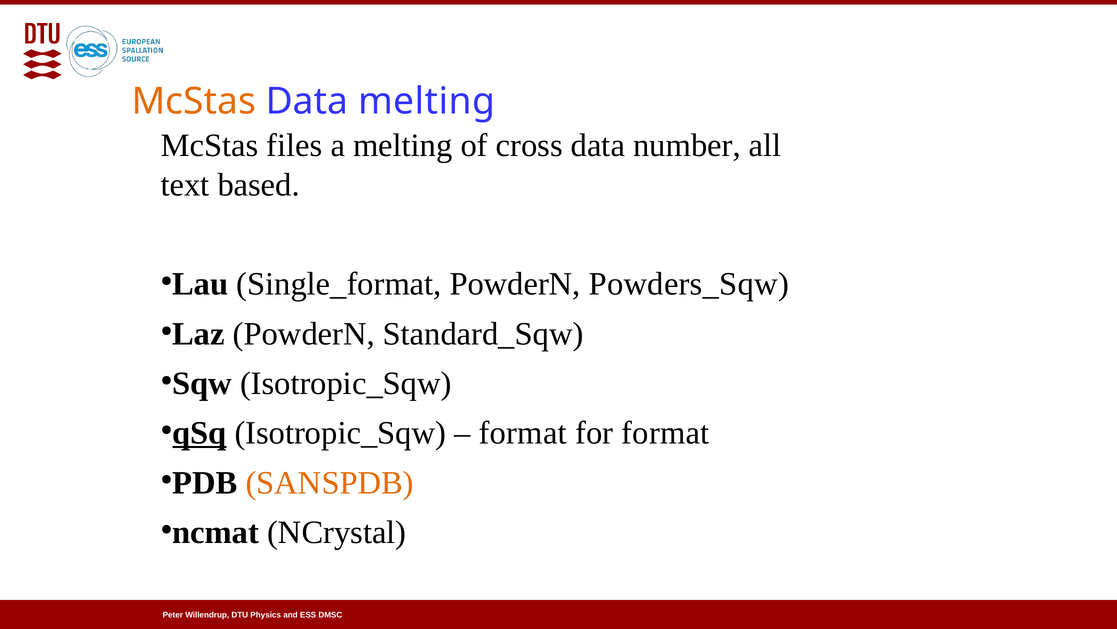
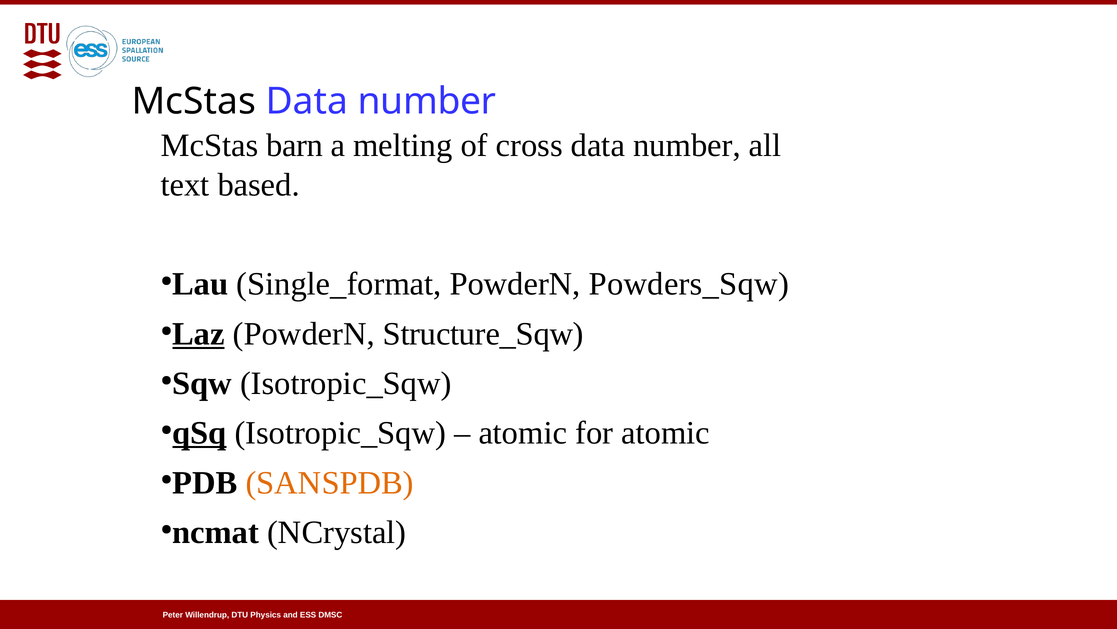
McStas at (194, 101) colour: orange -> black
melting at (427, 101): melting -> number
files: files -> barn
Laz underline: none -> present
Standard_Sqw: Standard_Sqw -> Structure_Sqw
format at (523, 433): format -> atomic
for format: format -> atomic
